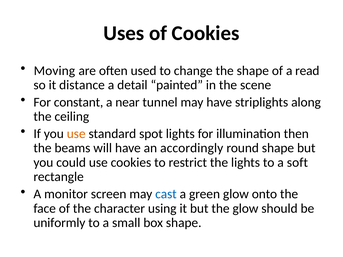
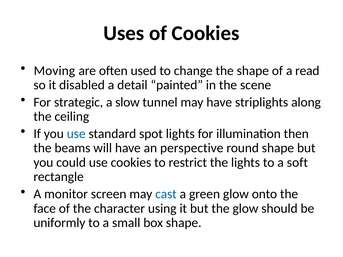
distance: distance -> disabled
constant: constant -> strategic
near: near -> slow
use at (76, 134) colour: orange -> blue
accordingly: accordingly -> perspective
